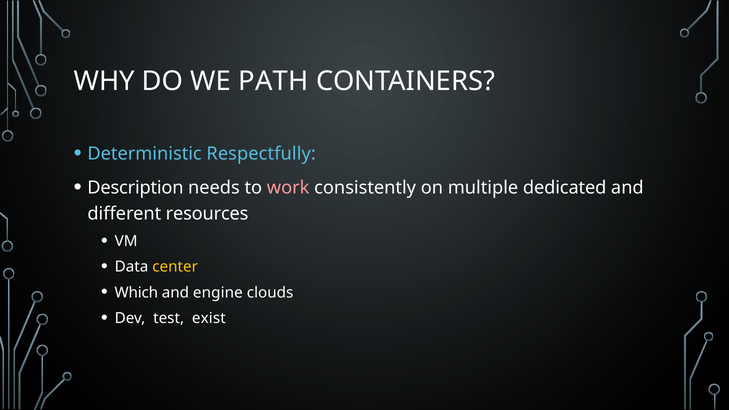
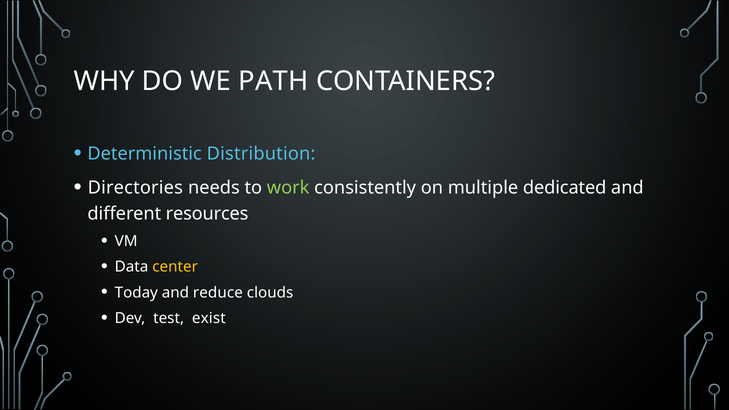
Respectfully: Respectfully -> Distribution
Description: Description -> Directories
work colour: pink -> light green
Which: Which -> Today
engine: engine -> reduce
